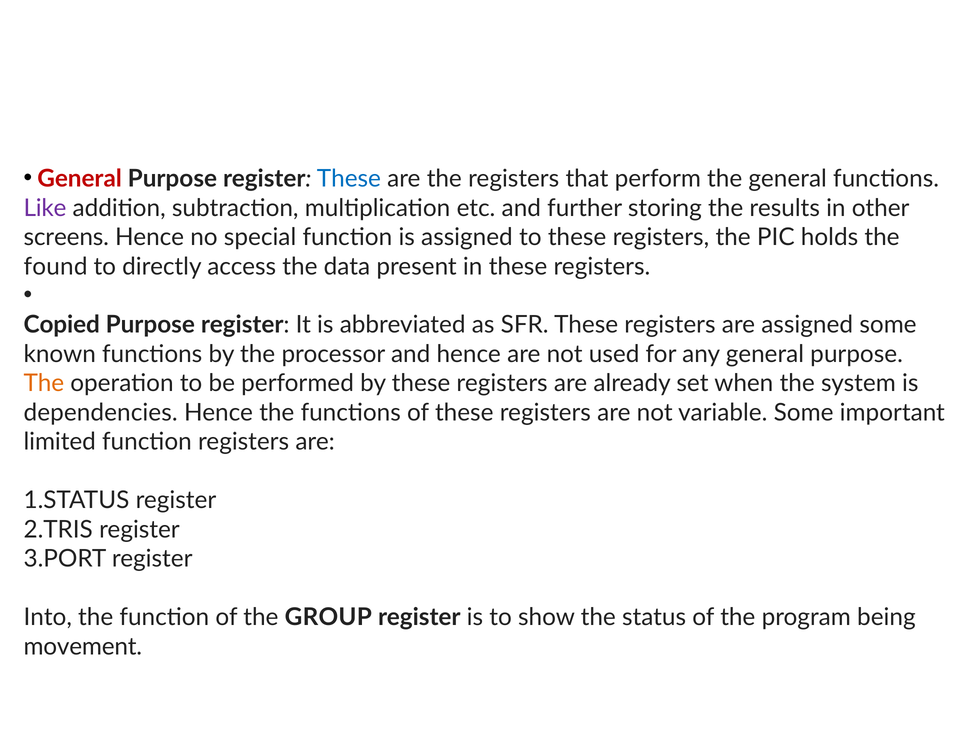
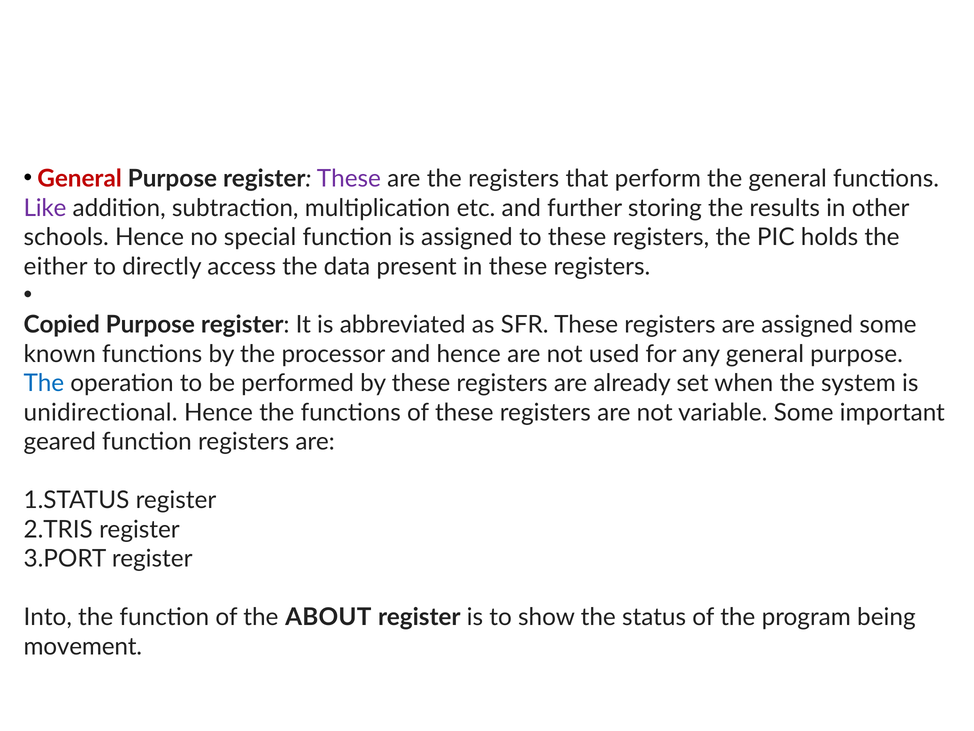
These at (349, 179) colour: blue -> purple
screens: screens -> schools
found: found -> either
The at (44, 383) colour: orange -> blue
dependencies: dependencies -> unidirectional
limited: limited -> geared
GROUP: GROUP -> ABOUT
